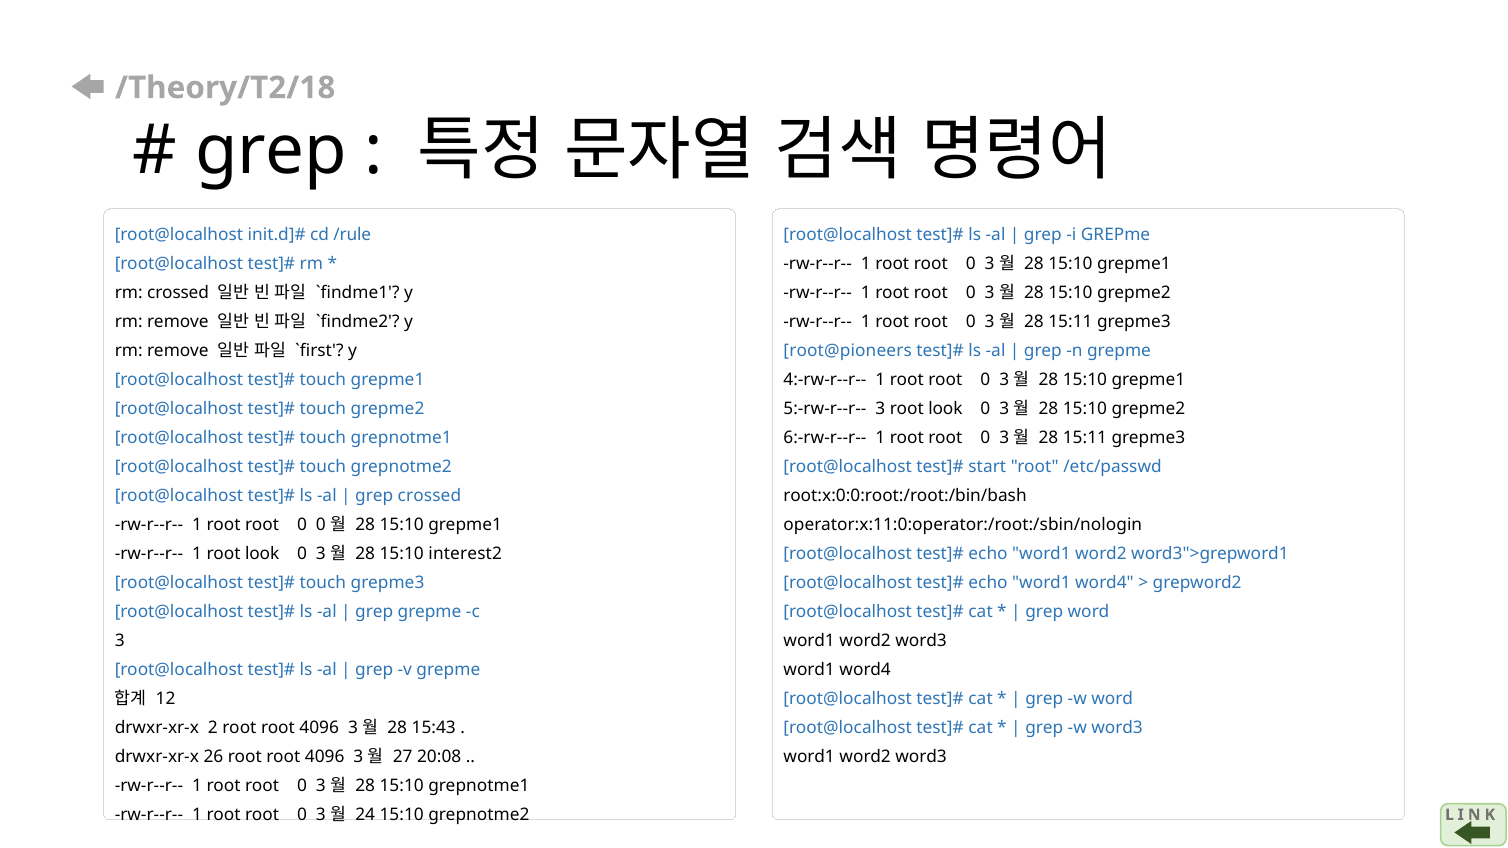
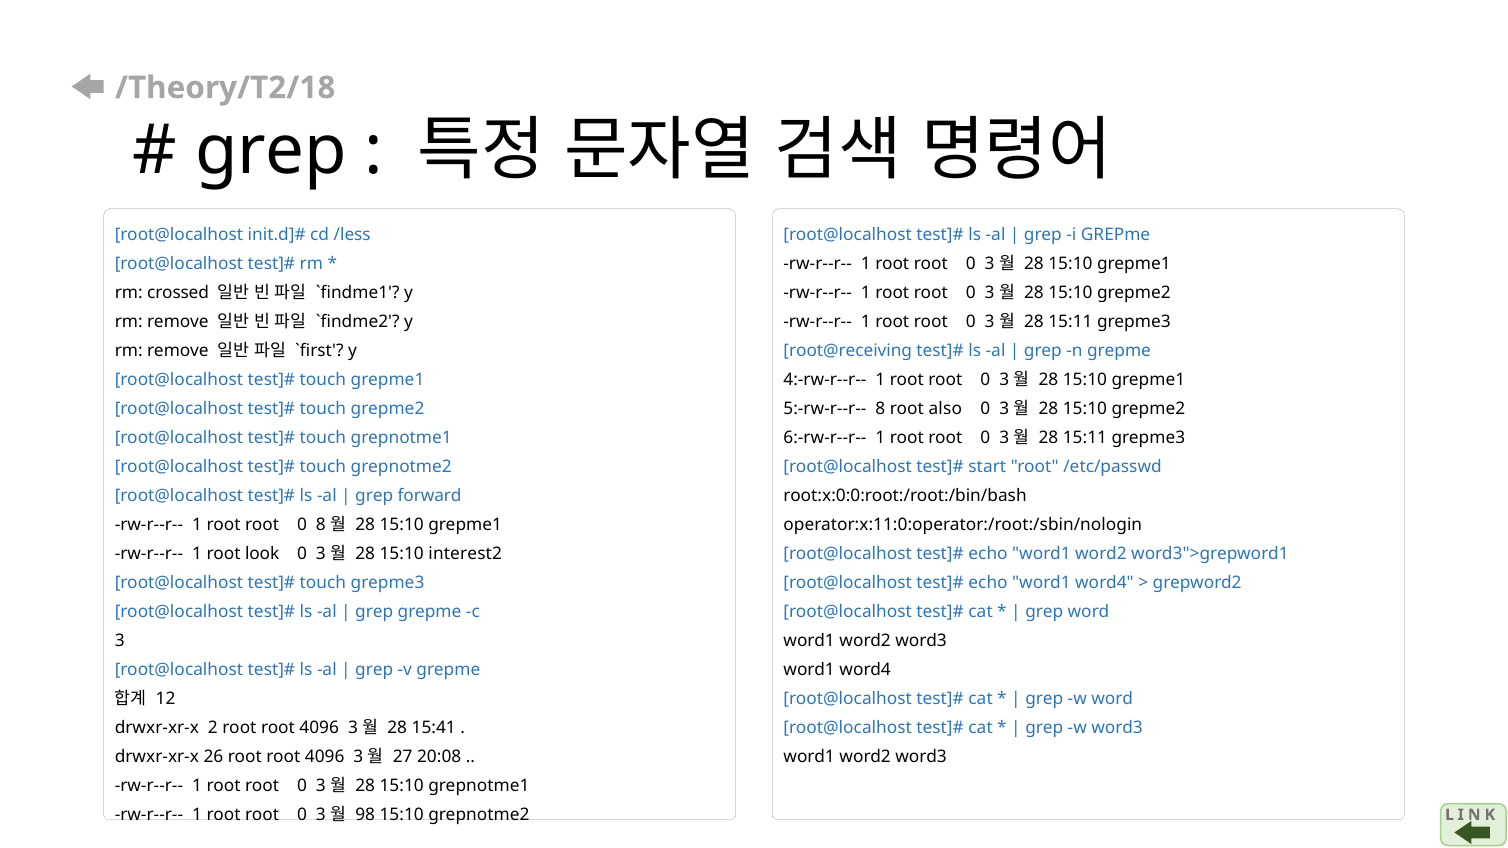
/rule: /rule -> /less
root@pioneers: root@pioneers -> root@receiving
5:-rw-r--r-- 3: 3 -> 8
look at (945, 409): look -> also
grep crossed: crossed -> forward
0 0: 0 -> 8
15:43: 15:43 -> 15:41
24: 24 -> 98
